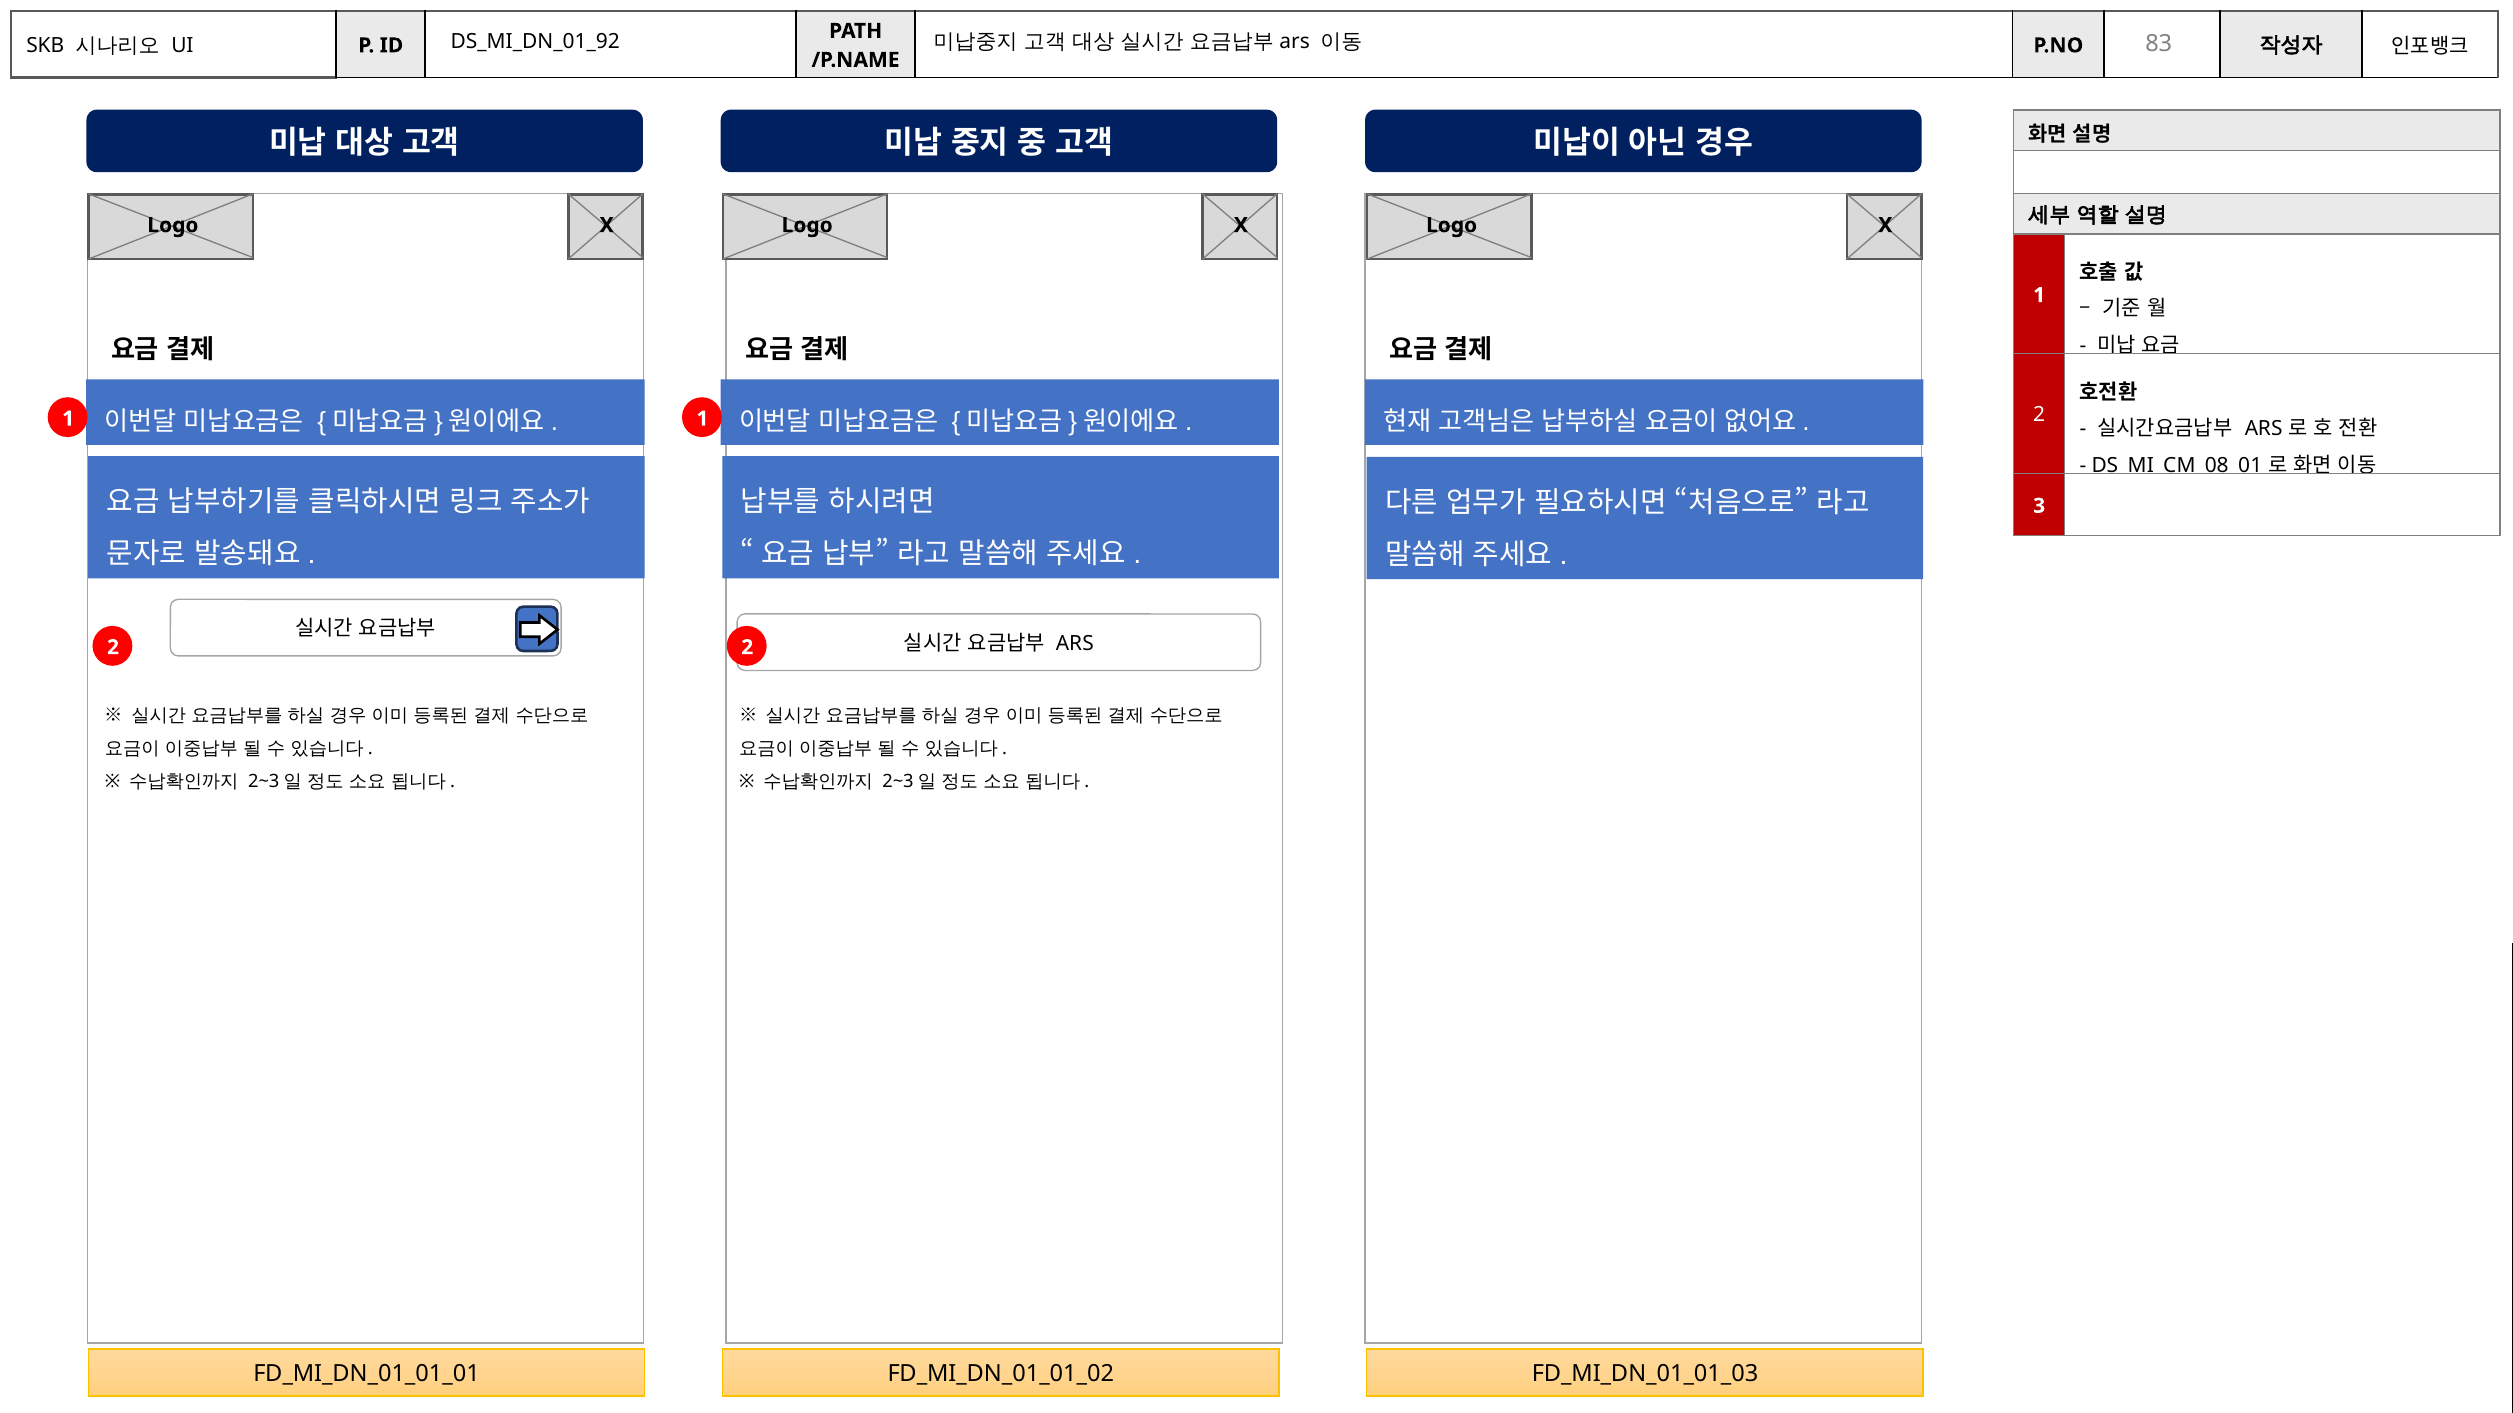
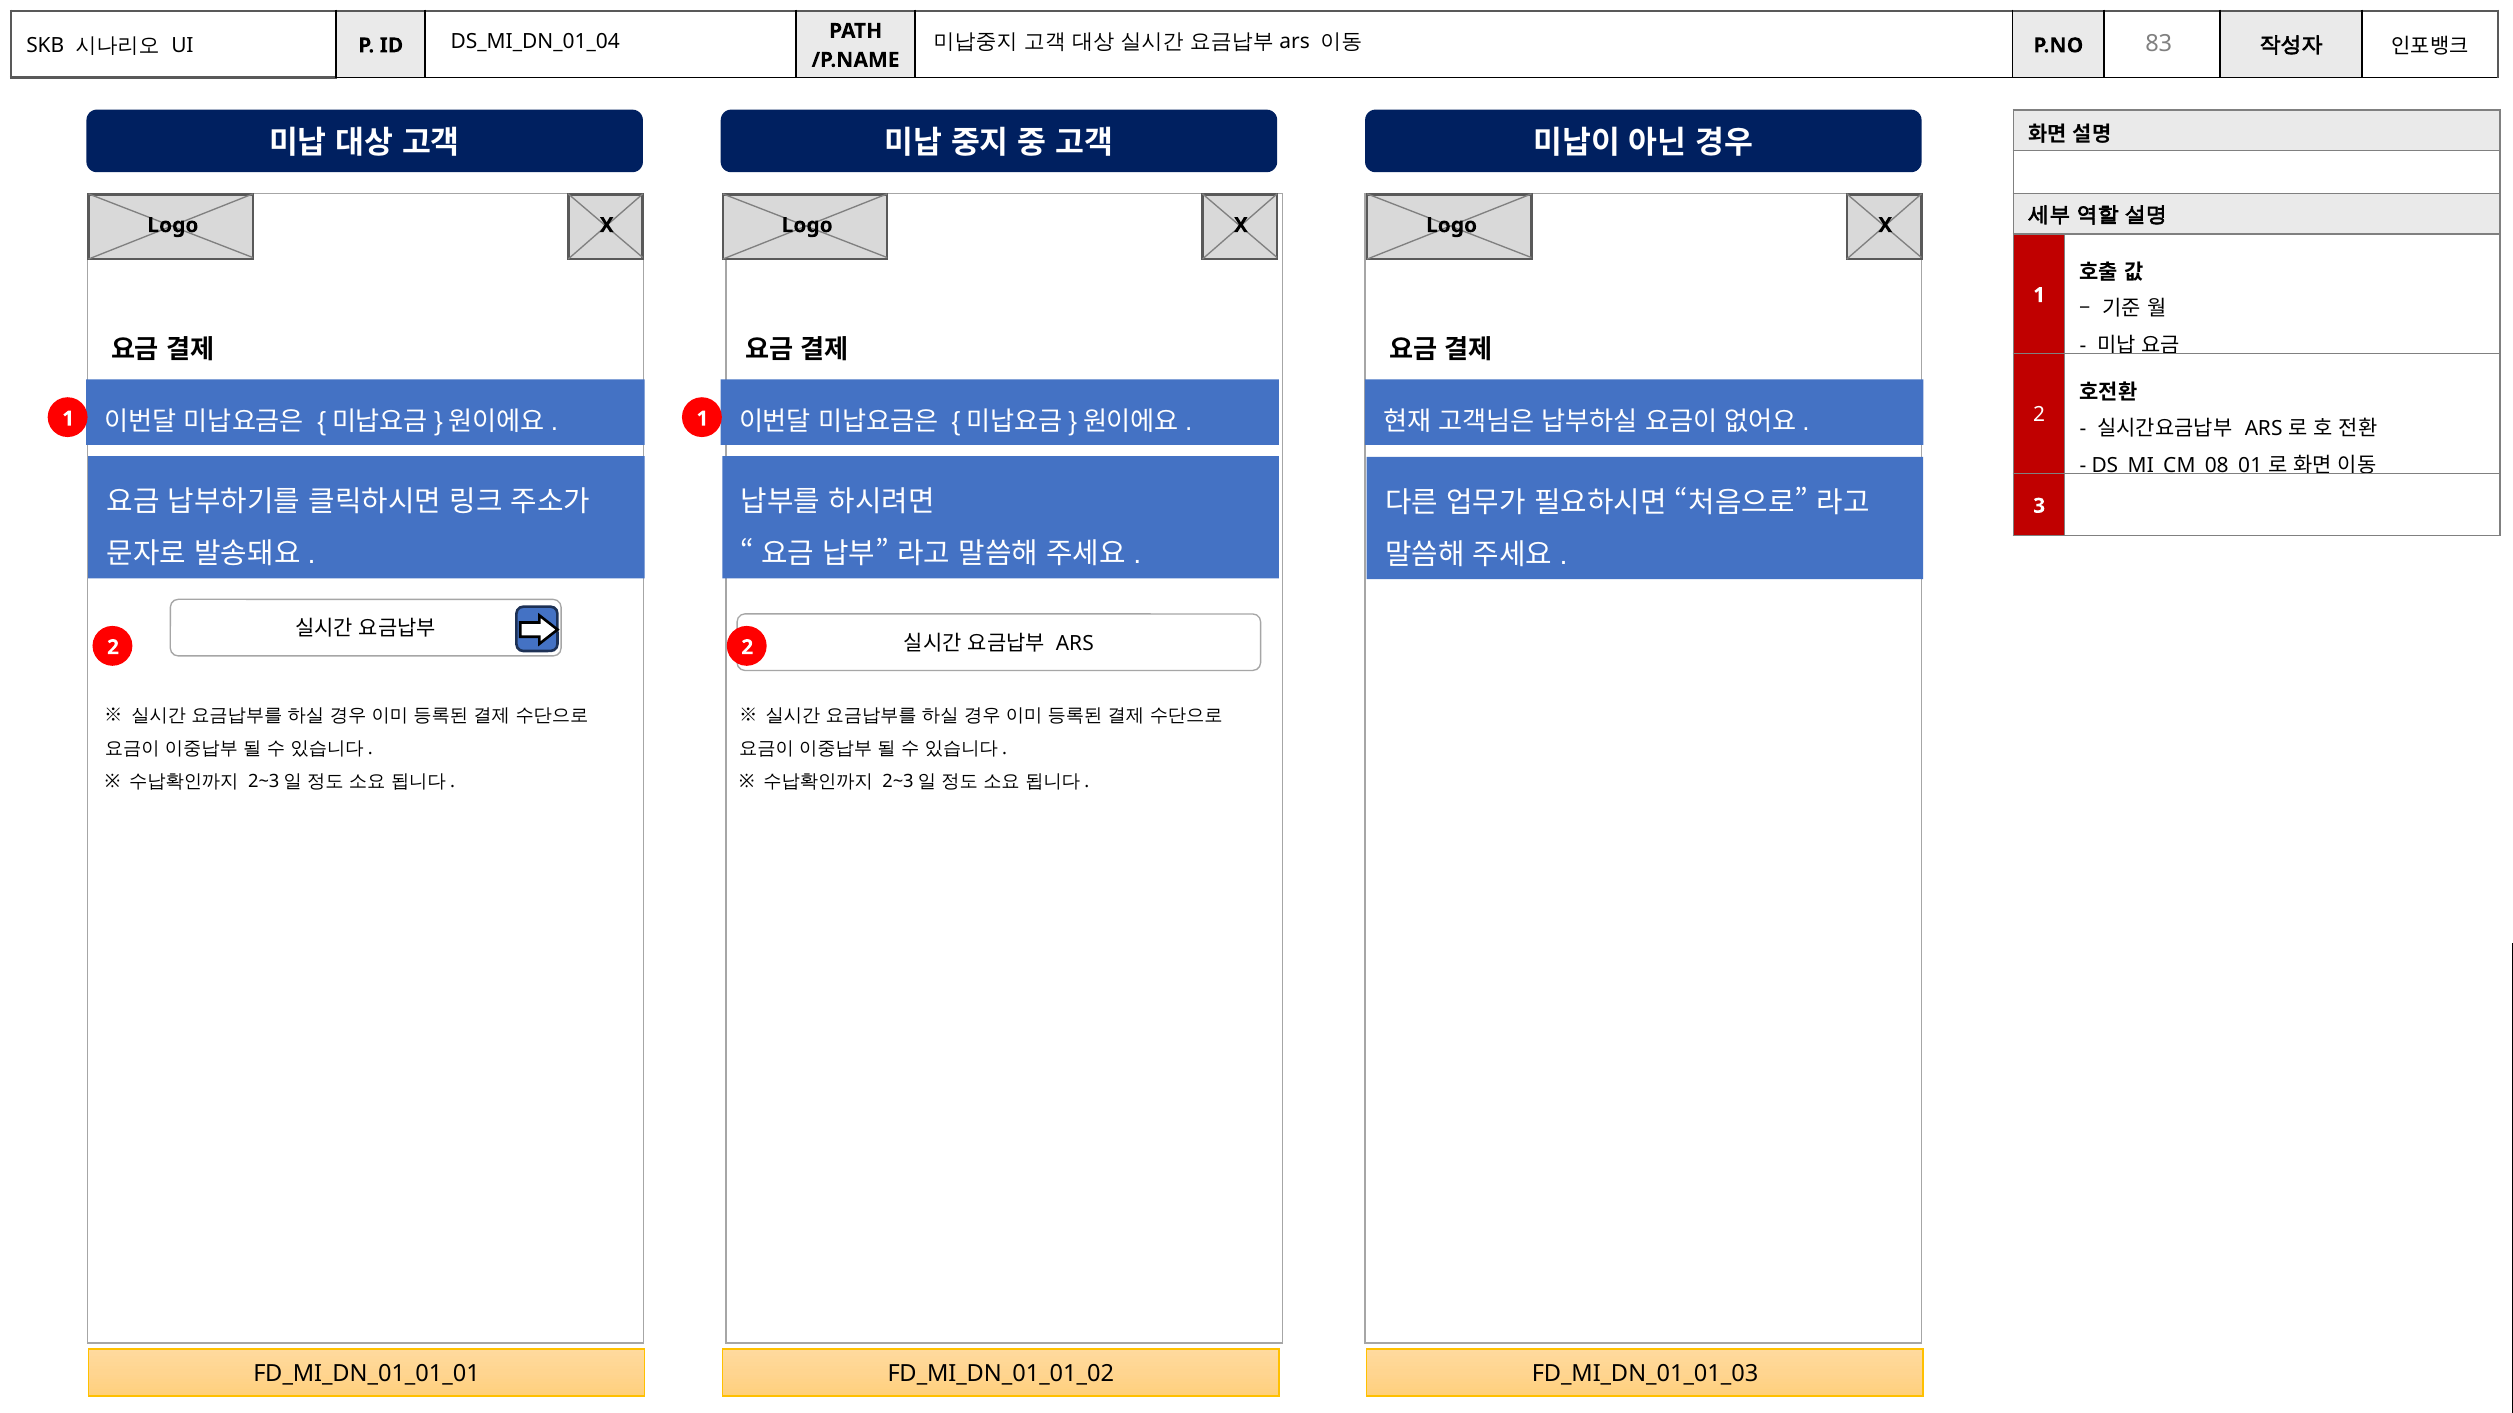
DS_MI_DN_01_92: DS_MI_DN_01_92 -> DS_MI_DN_01_04
